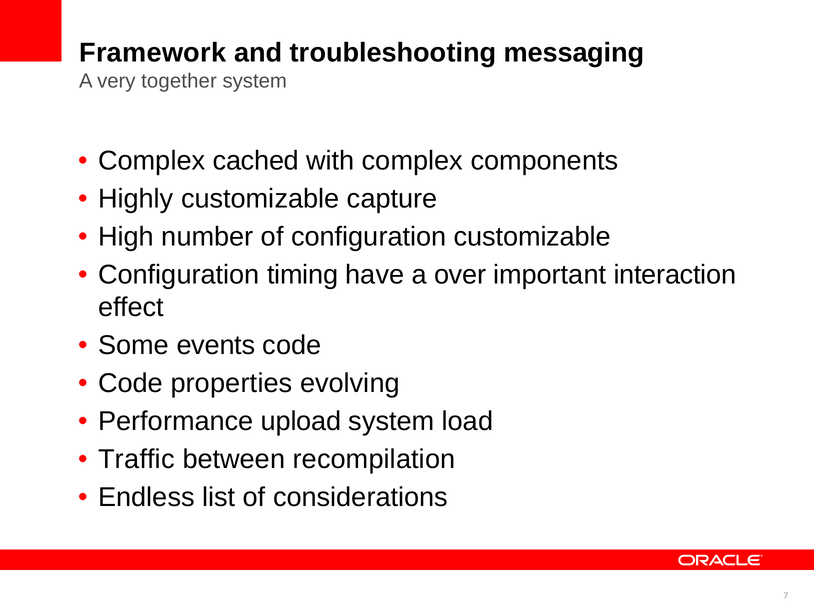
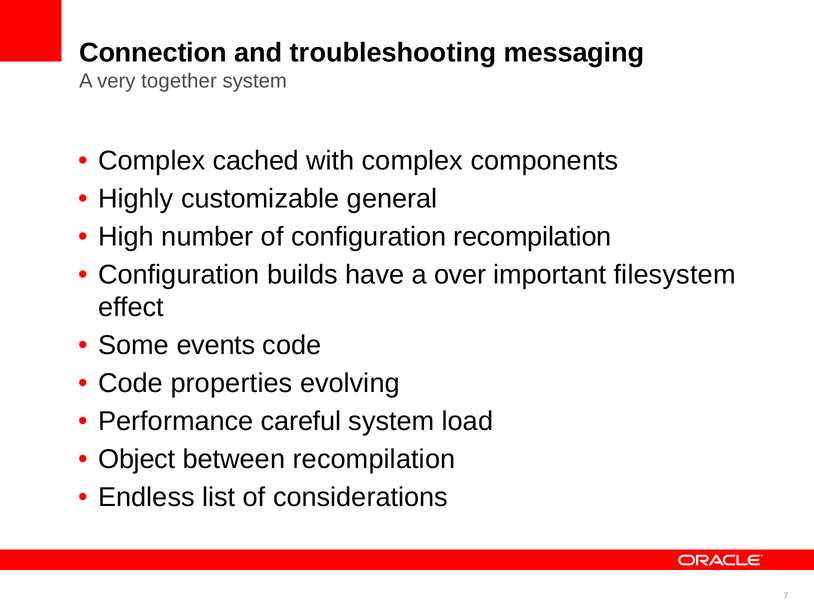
Framework: Framework -> Connection
capture: capture -> general
configuration customizable: customizable -> recompilation
timing: timing -> builds
interaction: interaction -> filesystem
upload: upload -> careful
Traffic: Traffic -> Object
